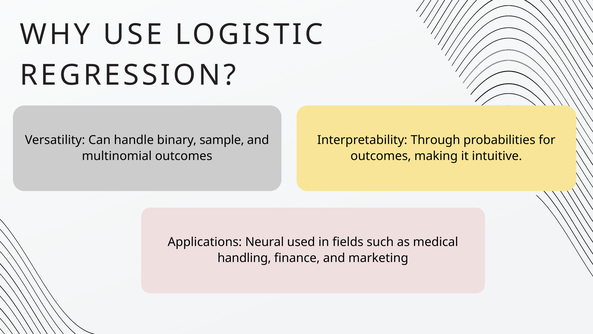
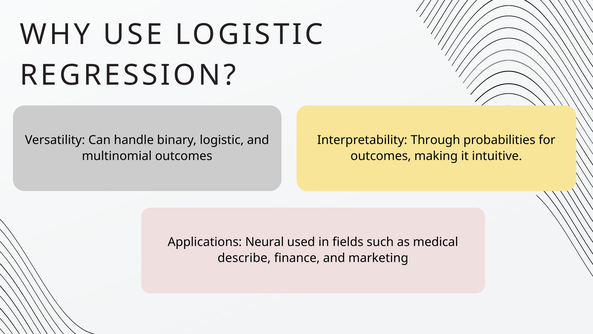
binary sample: sample -> logistic
handling: handling -> describe
